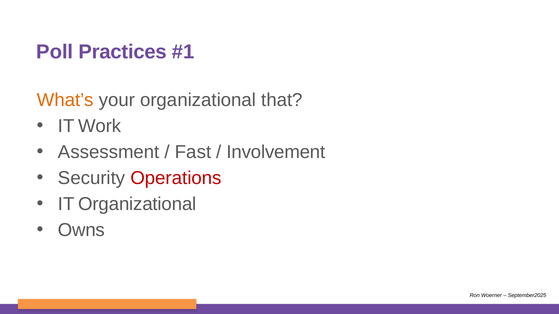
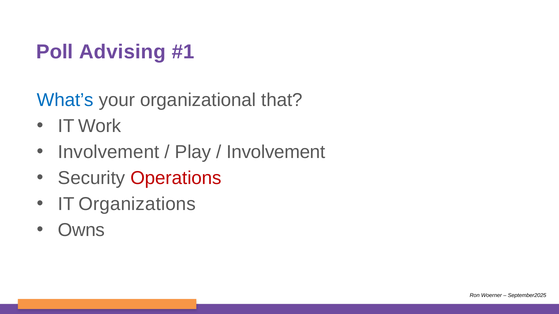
Practices: Practices -> Advising
What’s colour: orange -> blue
Assessment at (109, 152): Assessment -> Involvement
Fast: Fast -> Play
IT Organizational: Organizational -> Organizations
